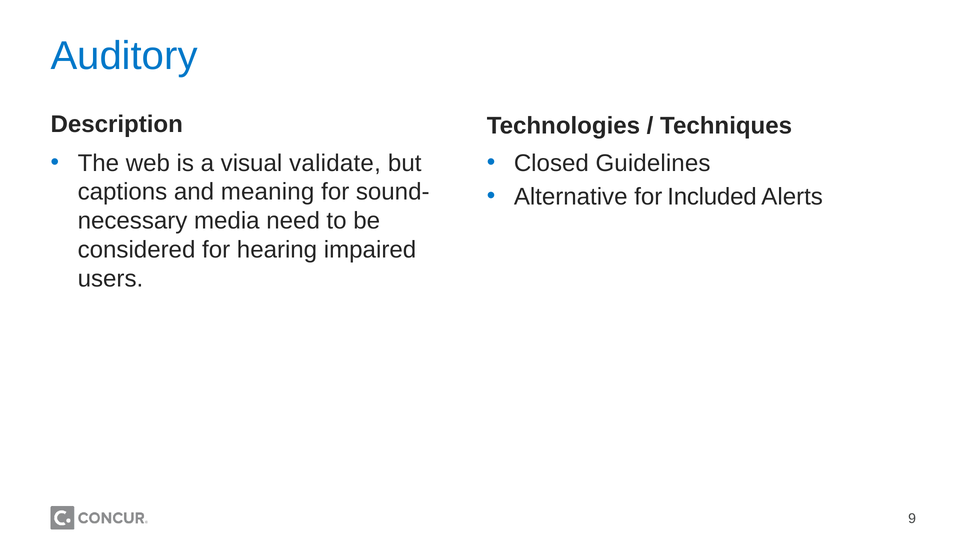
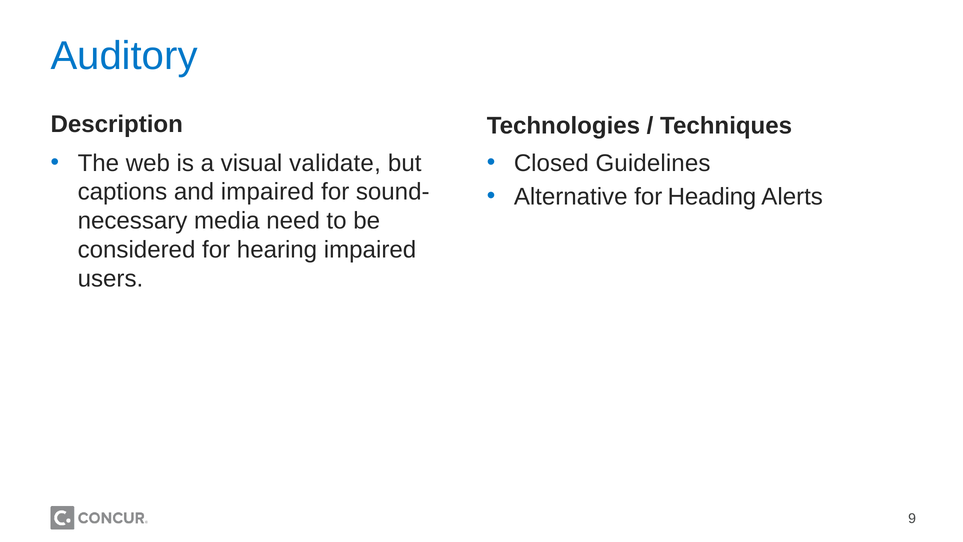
and meaning: meaning -> impaired
Included: Included -> Heading
